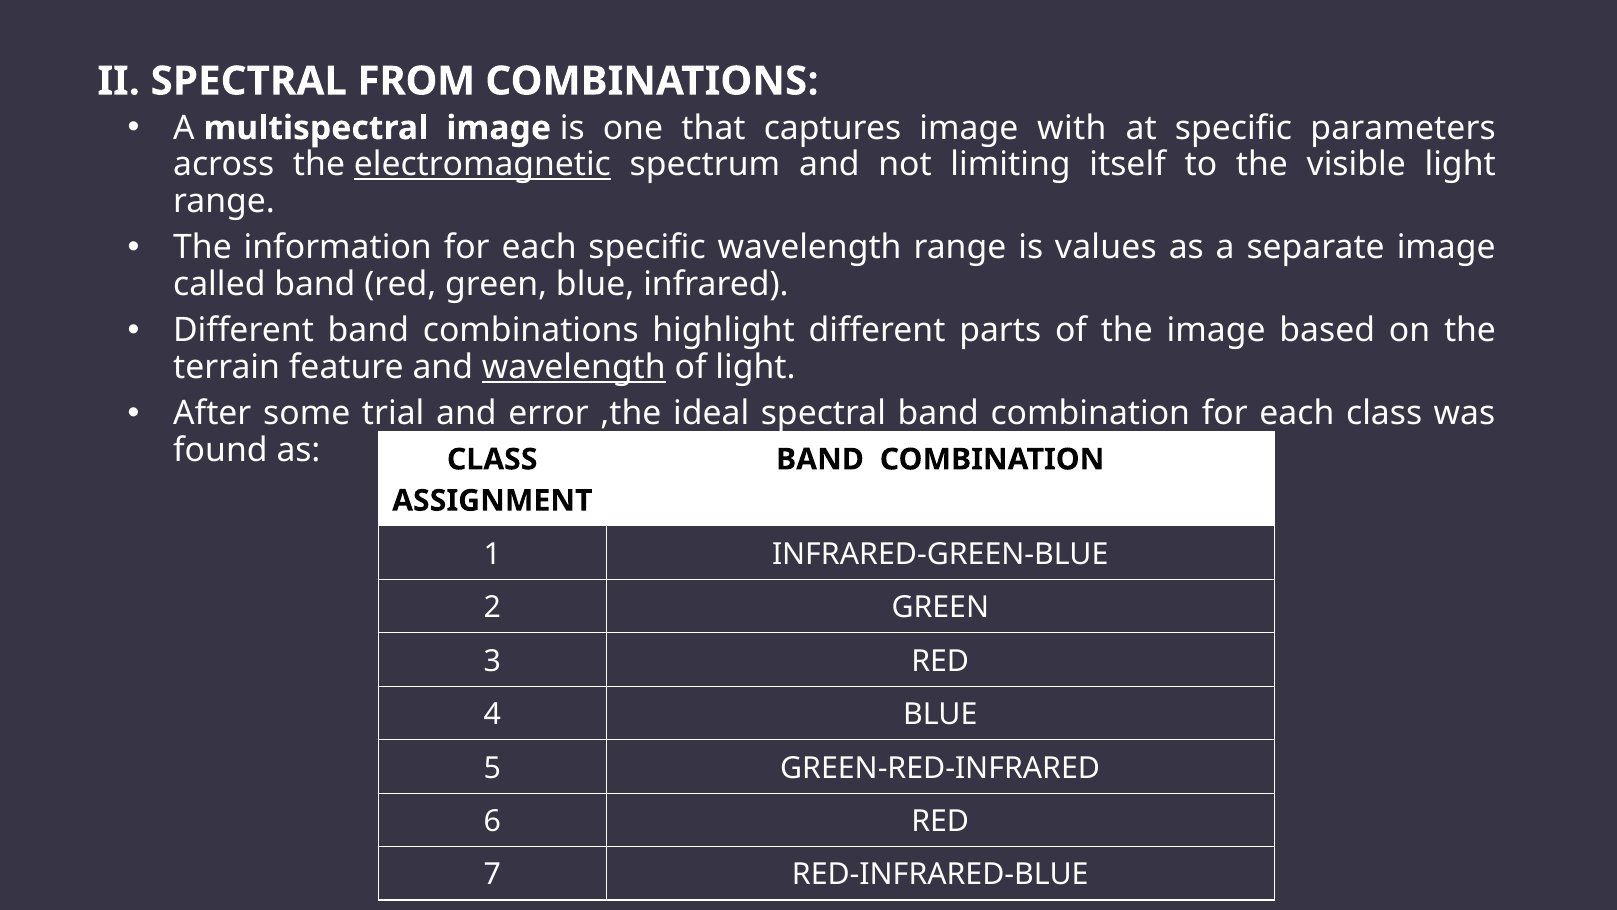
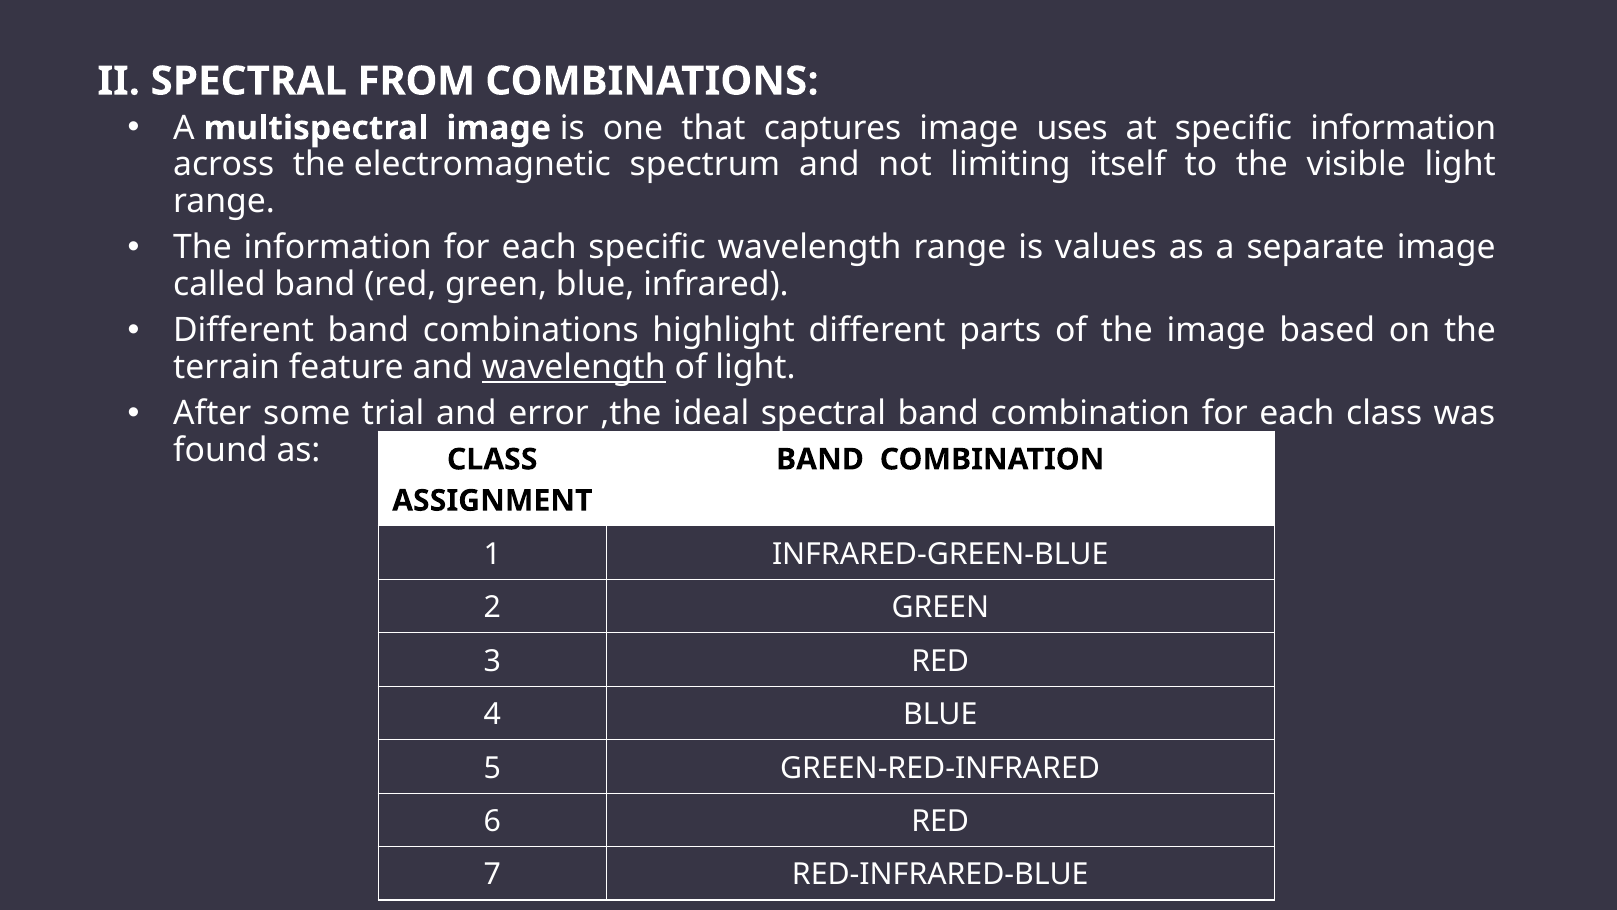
with: with -> uses
specific parameters: parameters -> information
electromagnetic underline: present -> none
